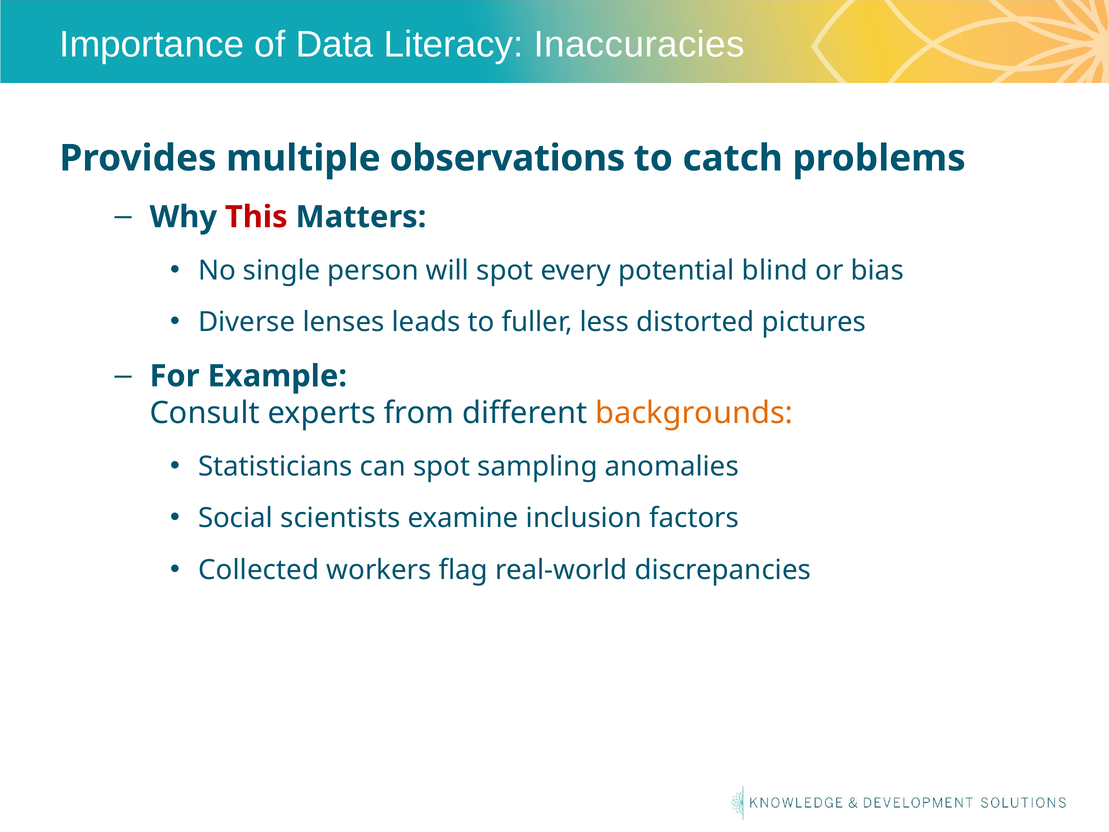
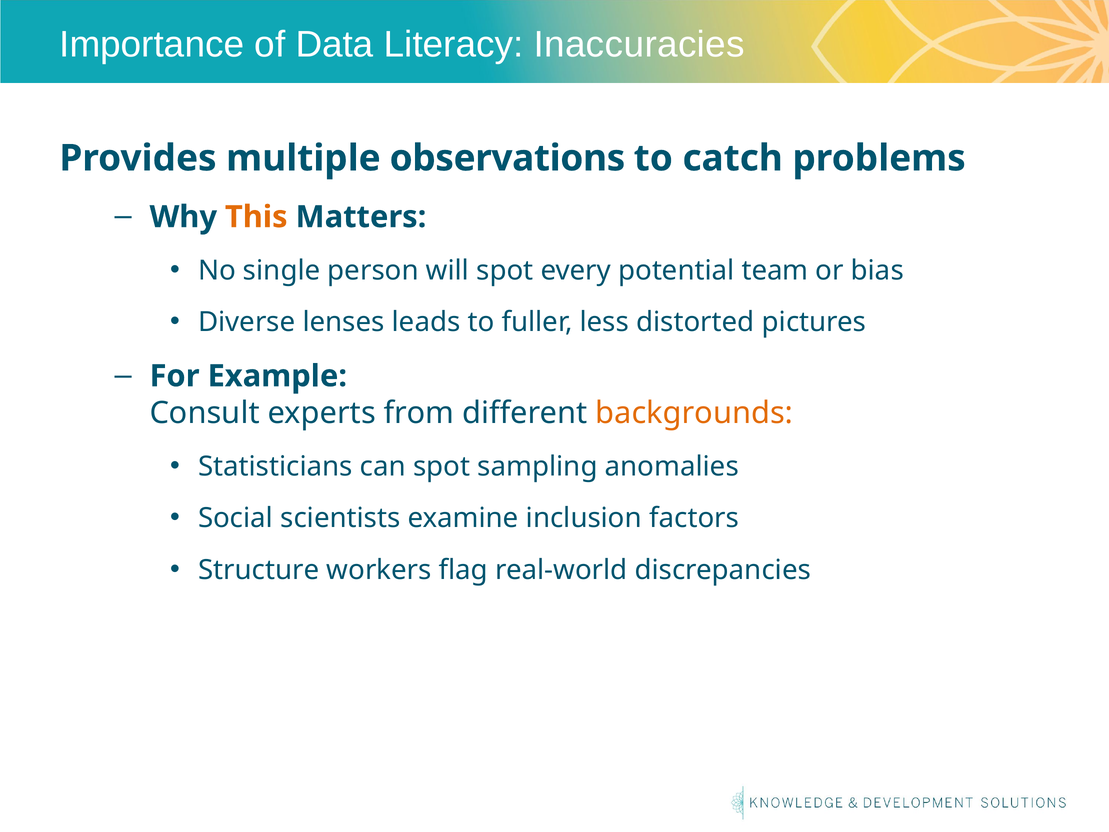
This colour: red -> orange
blind: blind -> team
Collected: Collected -> Structure
